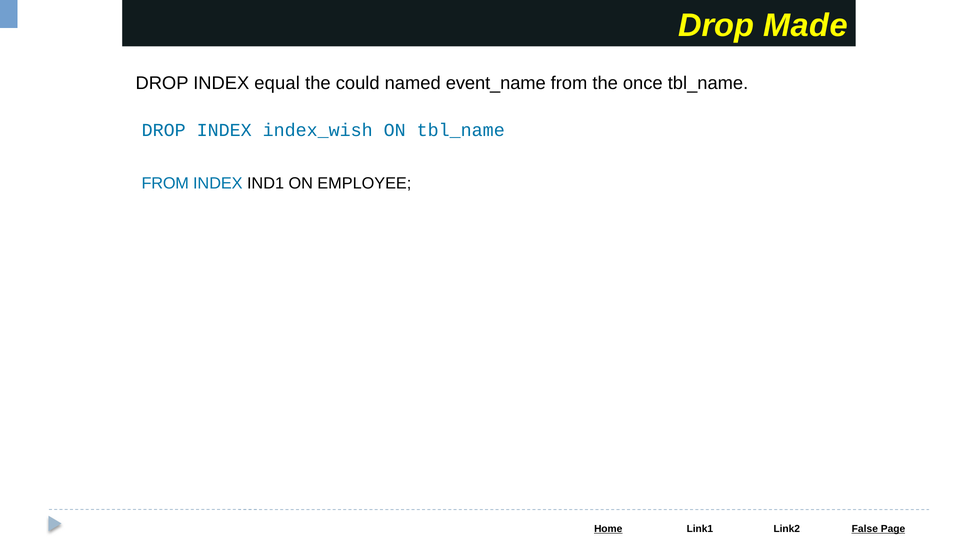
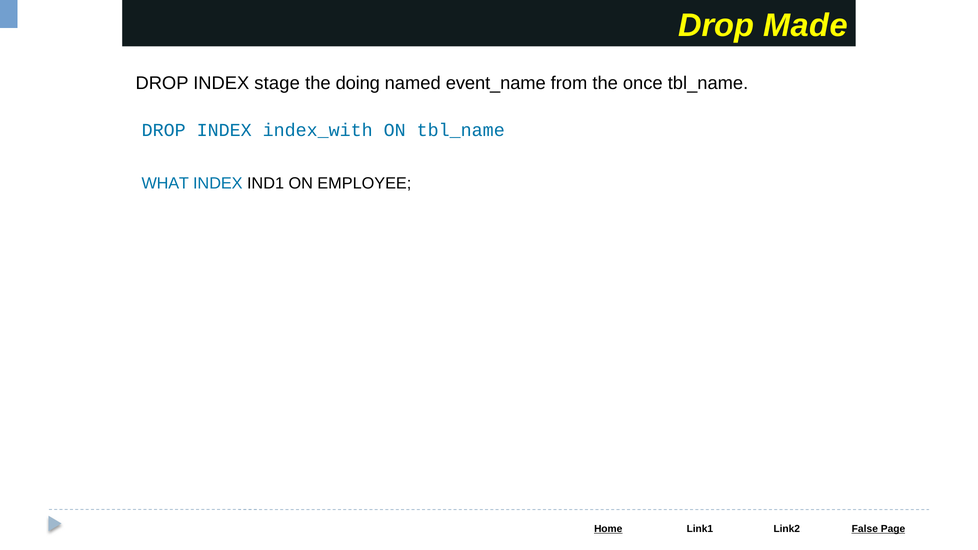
equal: equal -> stage
could: could -> doing
index_wish: index_wish -> index_with
FROM at (165, 183): FROM -> WHAT
